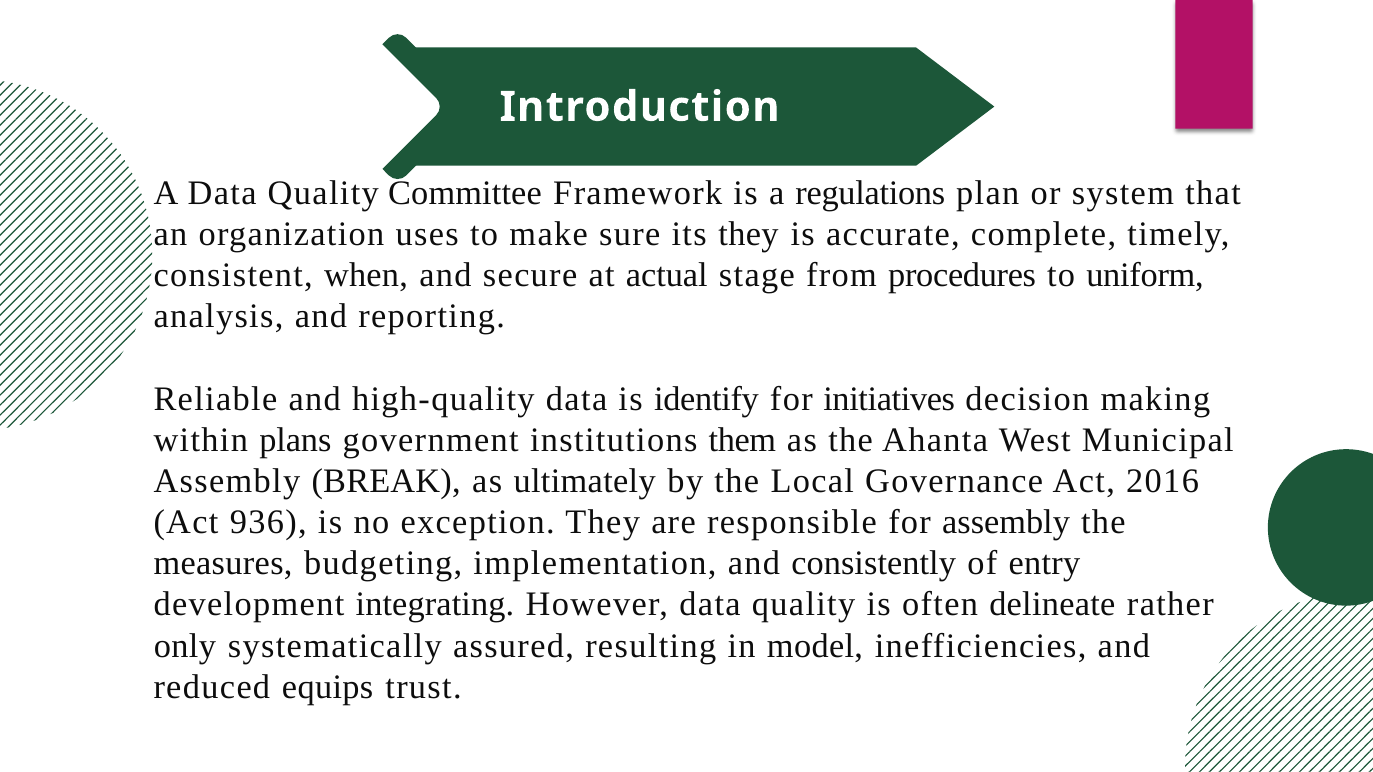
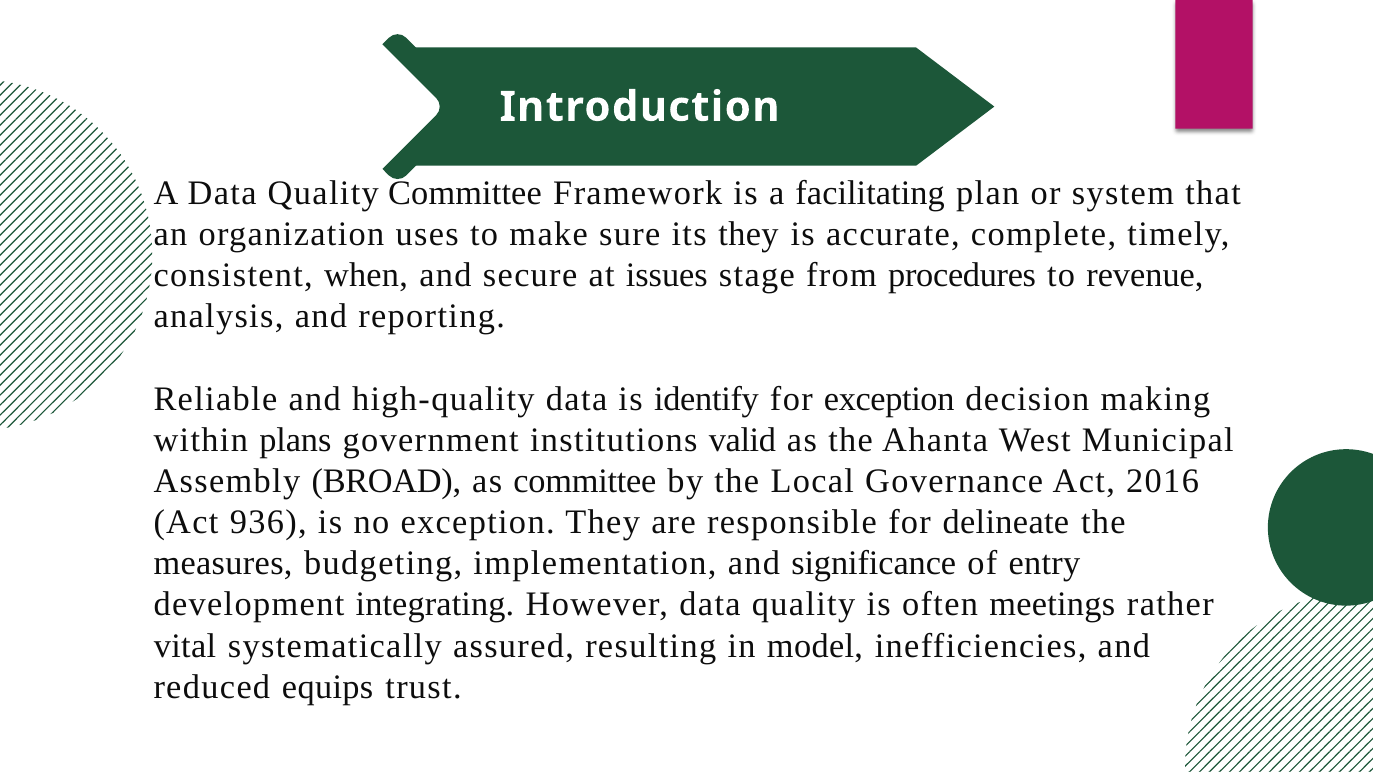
regulations: regulations -> facilitating
actual: actual -> issues
uniform: uniform -> revenue
for initiatives: initiatives -> exception
them: them -> valid
BREAK: BREAK -> BROAD
as ultimately: ultimately -> committee
for assembly: assembly -> delineate
consistently: consistently -> significance
delineate: delineate -> meetings
only: only -> vital
